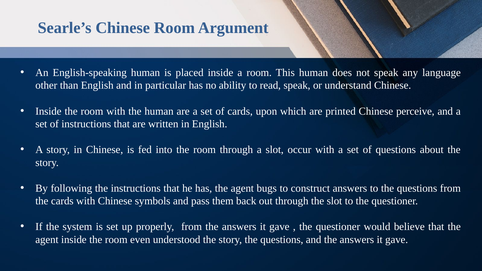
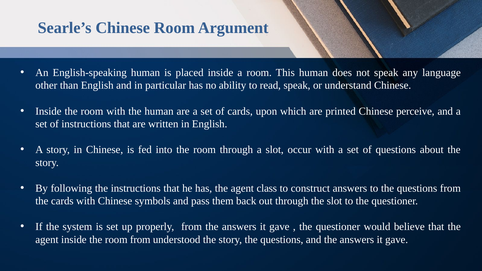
bugs: bugs -> class
room even: even -> from
